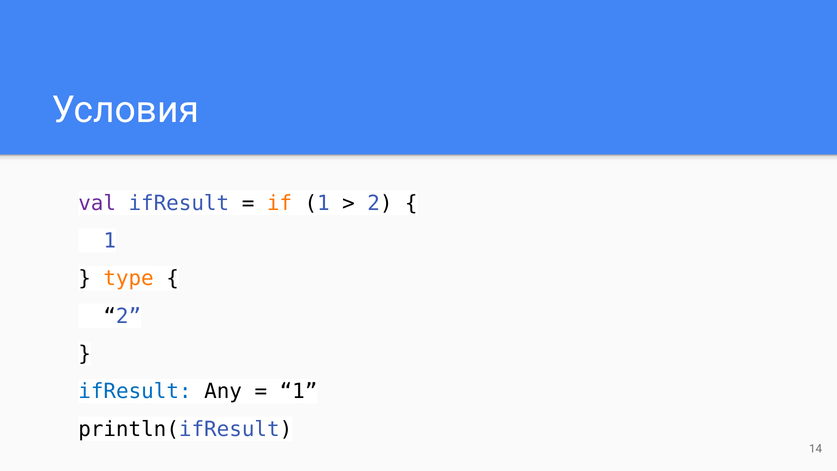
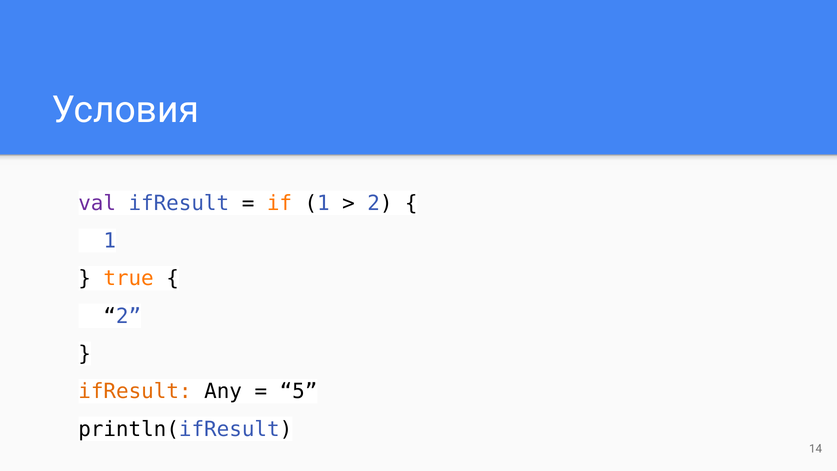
type: type -> true
ifResult at (135, 391) colour: blue -> orange
1 at (299, 391): 1 -> 5
